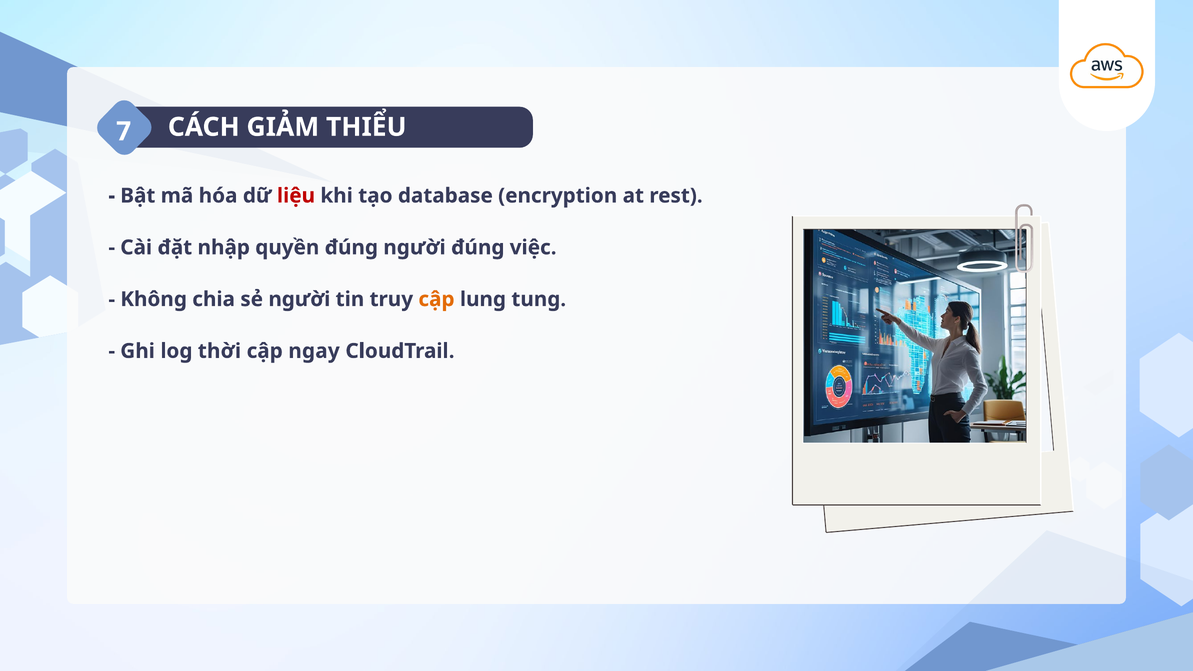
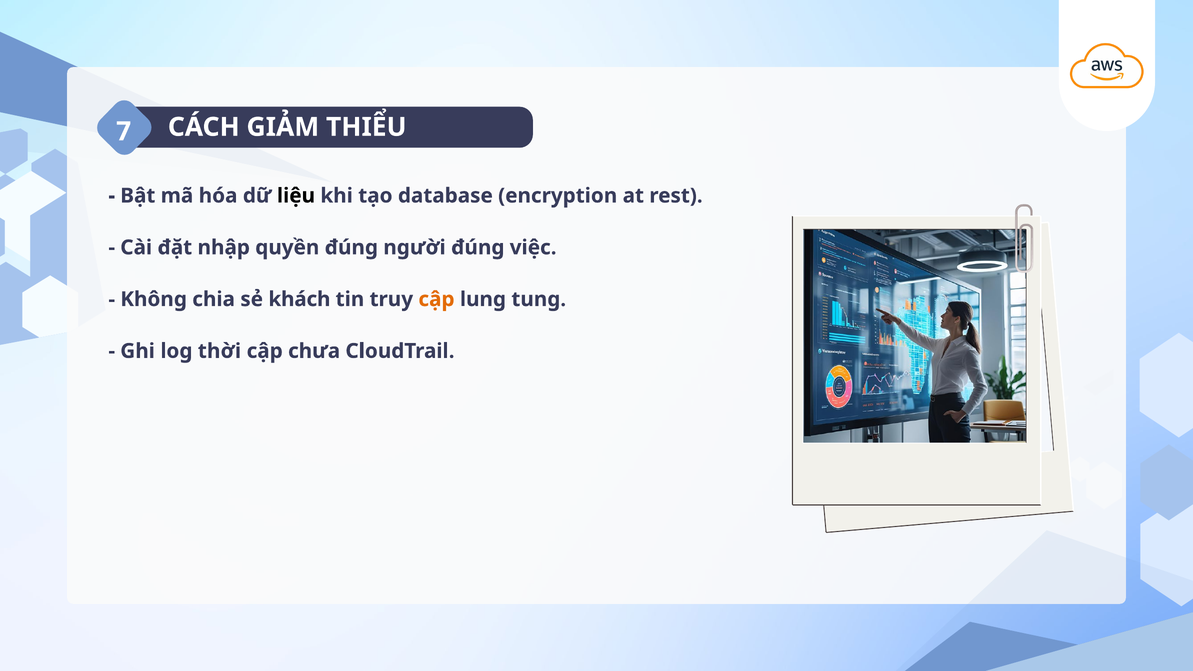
liệu colour: red -> black
sẻ người: người -> khách
ngay: ngay -> chưa
